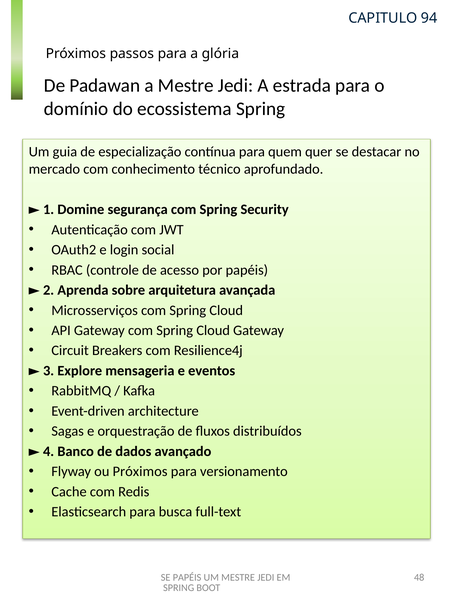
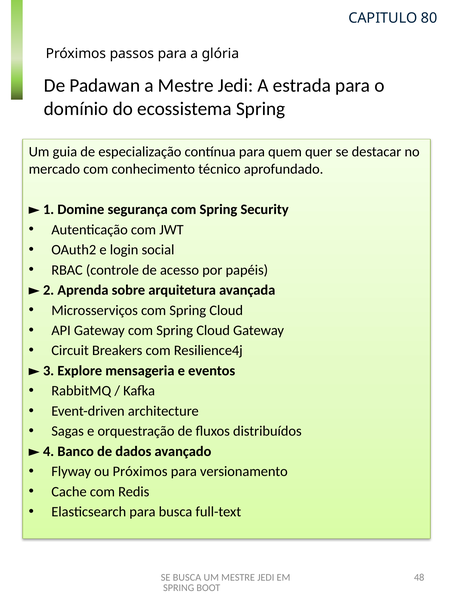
94: 94 -> 80
SE PAPÉIS: PAPÉIS -> BUSCA
